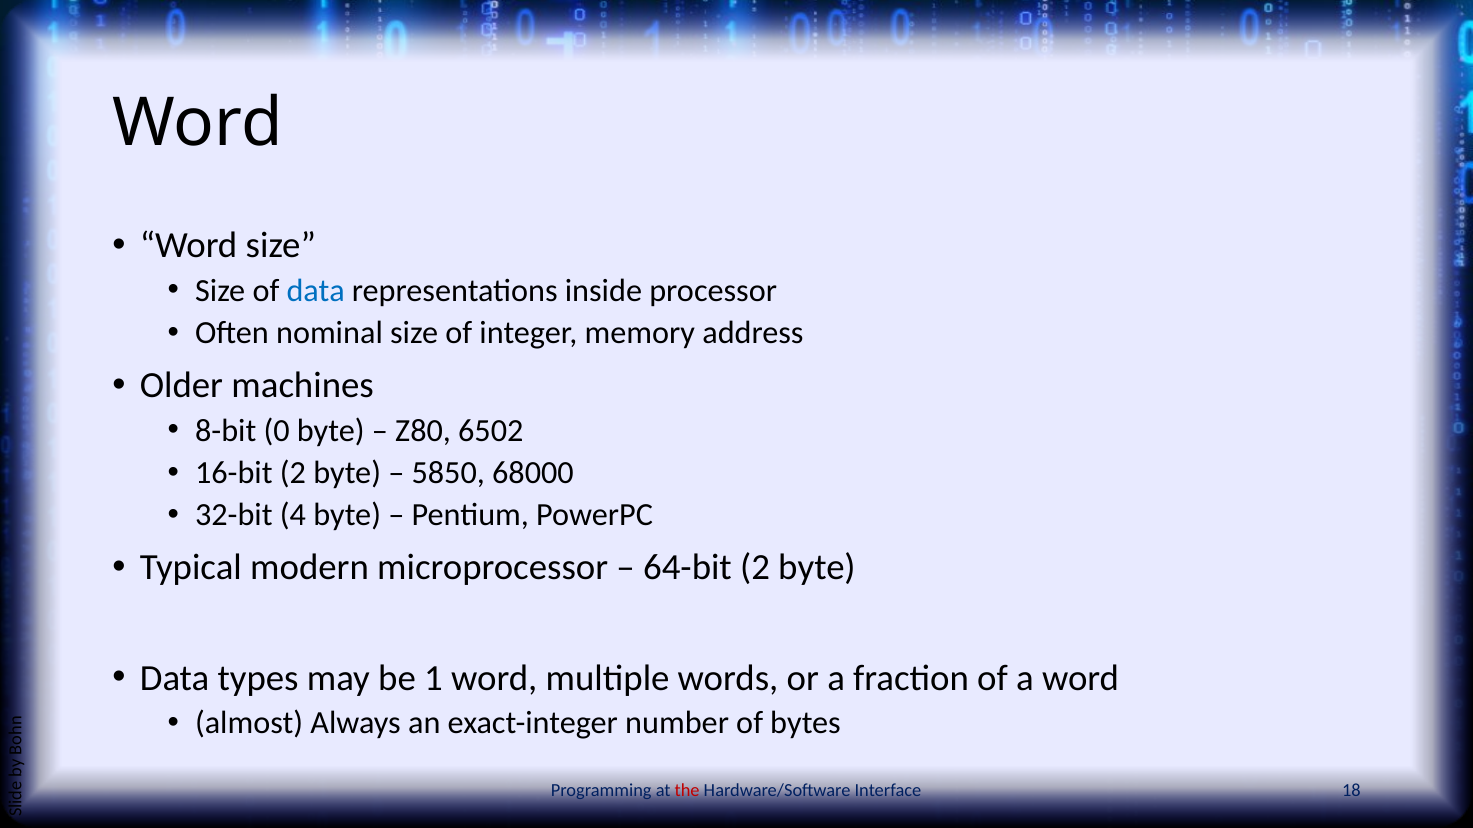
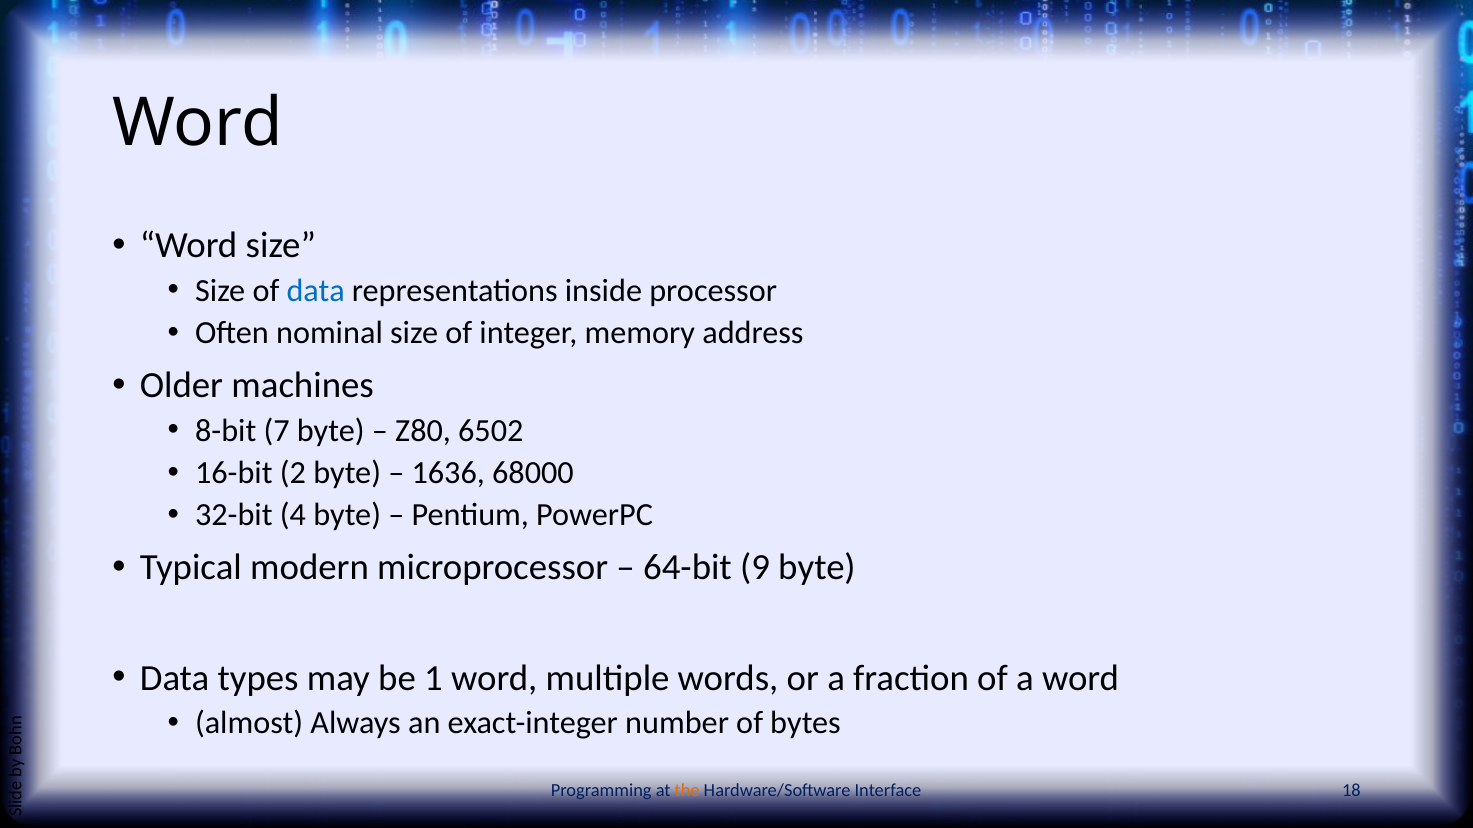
0: 0 -> 7
5850: 5850 -> 1636
64-bit 2: 2 -> 9
the colour: red -> orange
